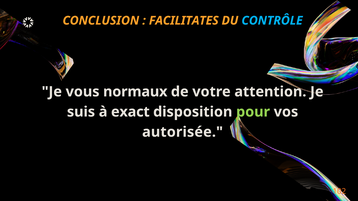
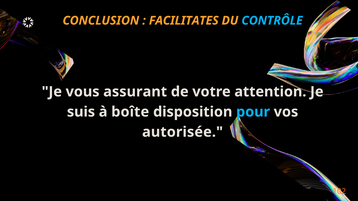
normaux: normaux -> assurant
exact: exact -> boîte
pour colour: light green -> light blue
